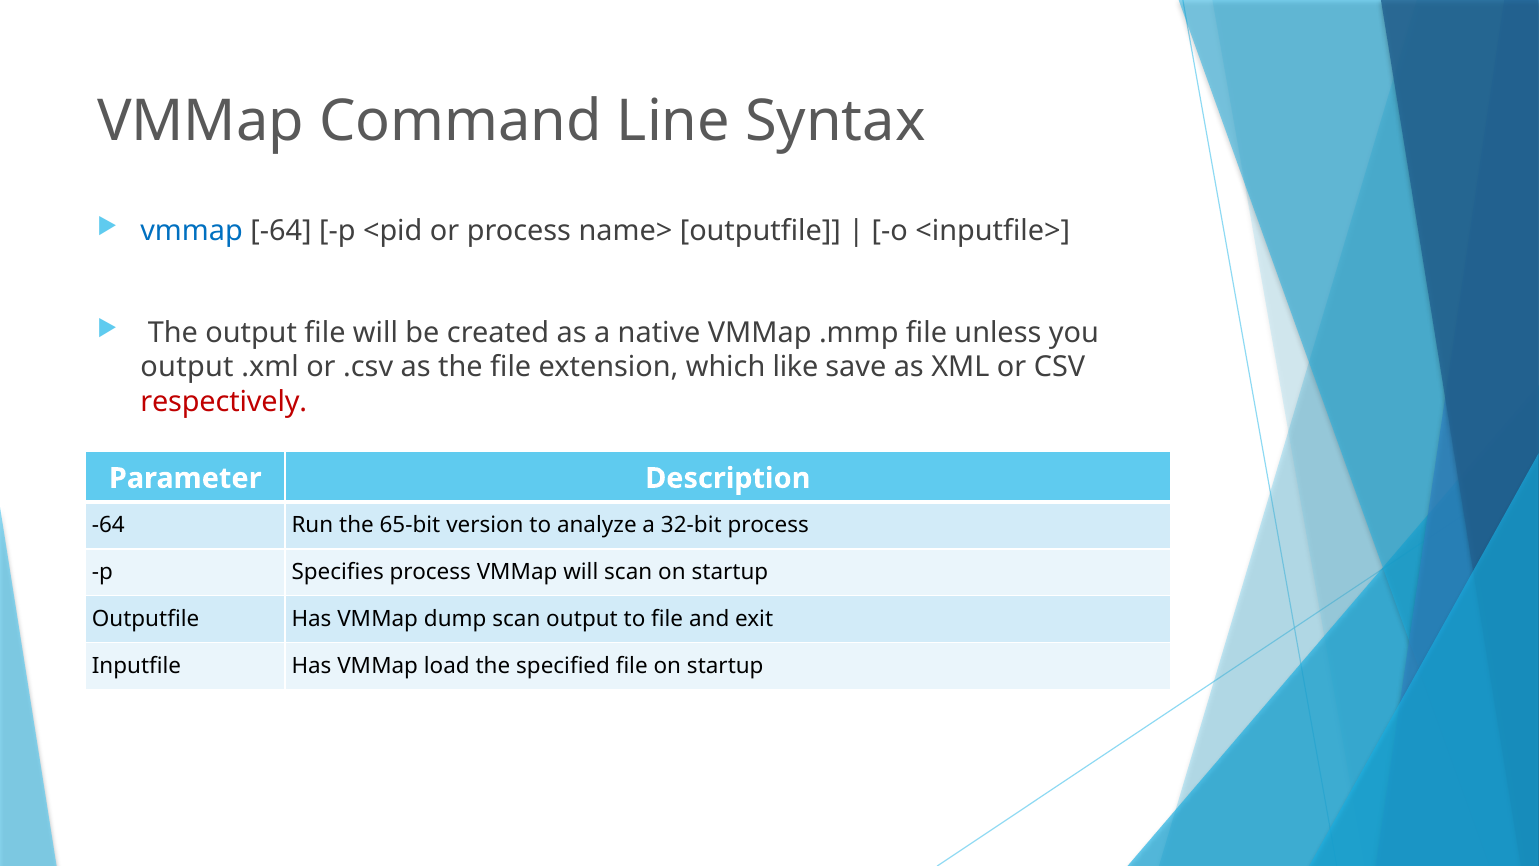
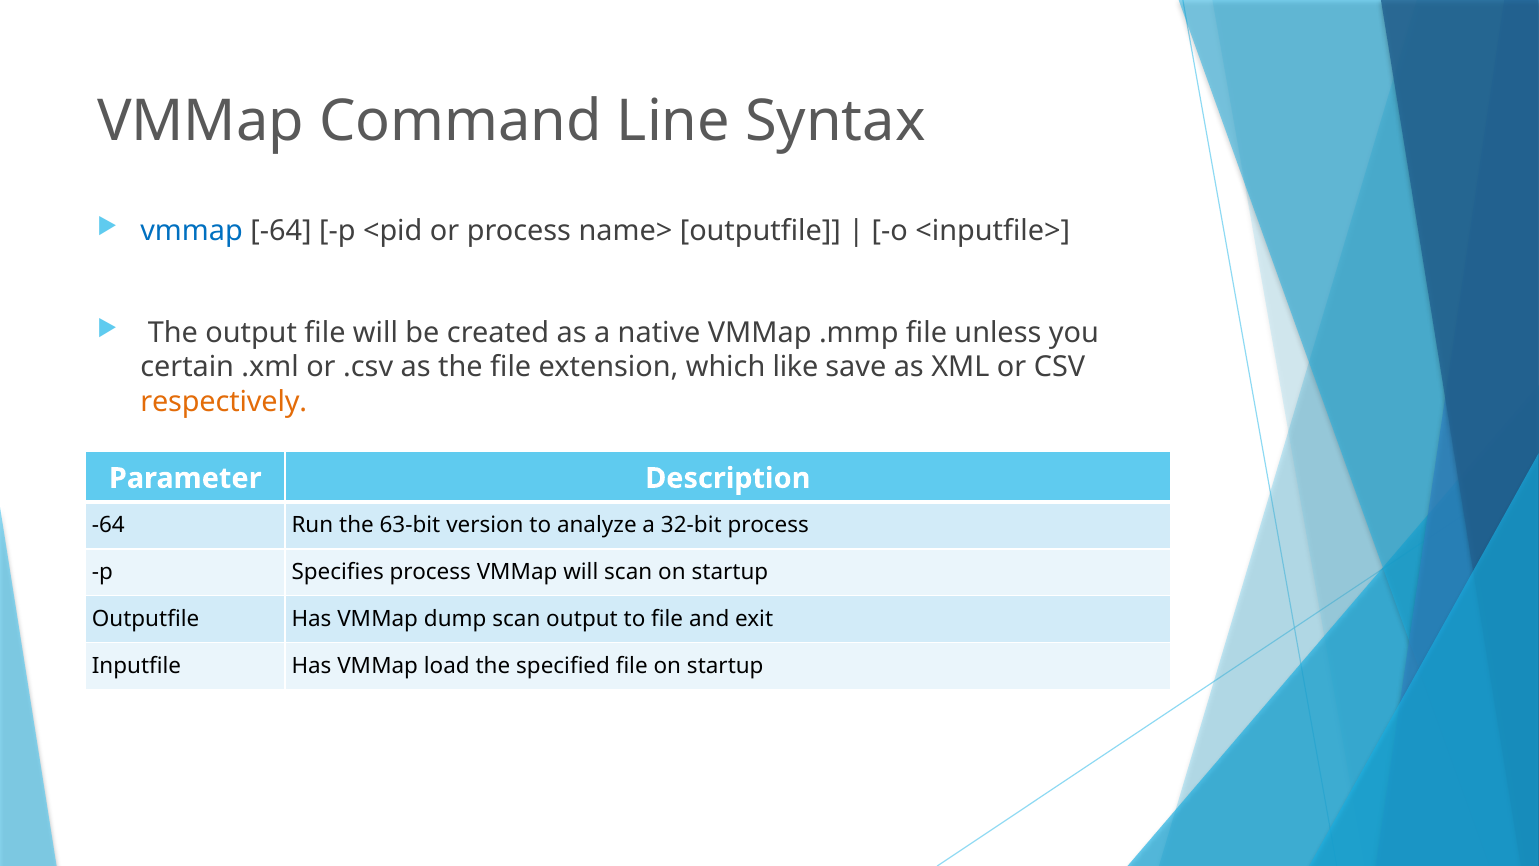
output at (187, 367): output -> certain
respectively colour: red -> orange
65-bit: 65-bit -> 63-bit
